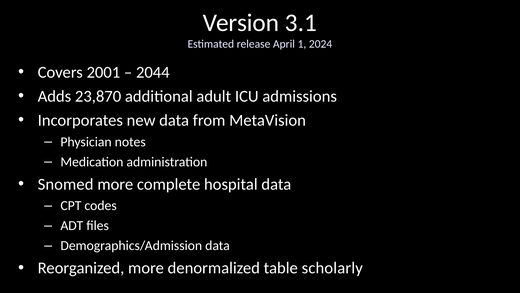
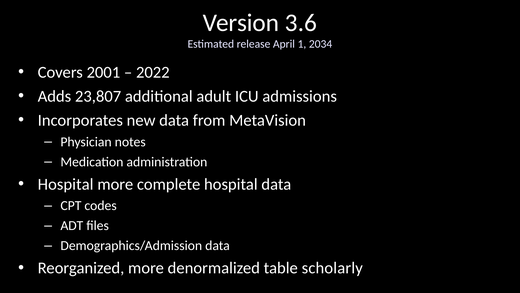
3.1: 3.1 -> 3.6
2024: 2024 -> 2034
2044: 2044 -> 2022
23,870: 23,870 -> 23,807
Snomed at (66, 184): Snomed -> Hospital
